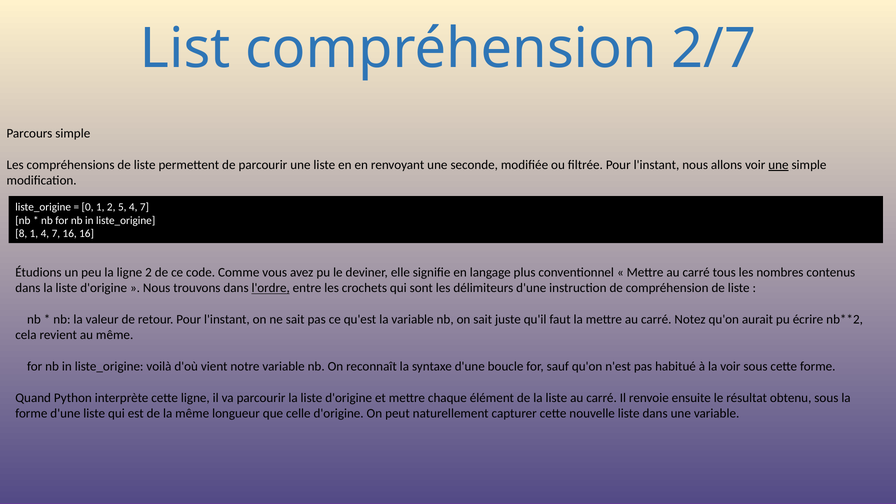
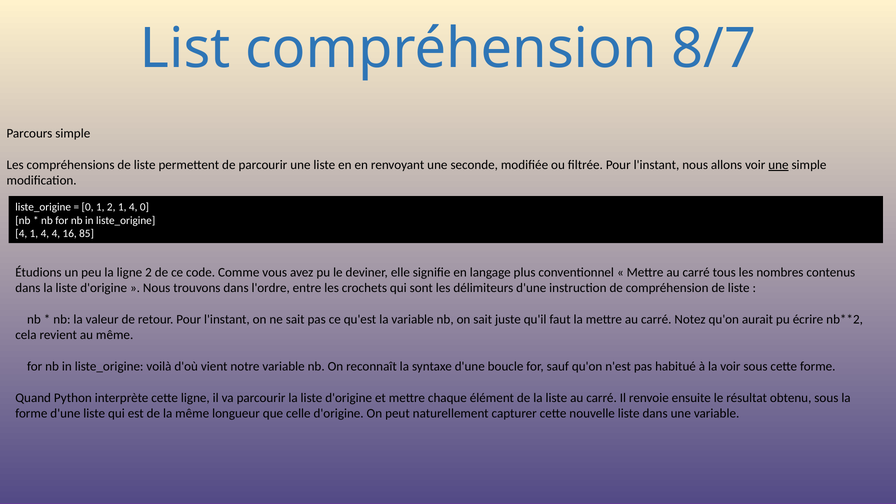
2/7: 2/7 -> 8/7
2 5: 5 -> 1
7 at (144, 207): 7 -> 0
8 at (21, 234): 8 -> 4
1 4 7: 7 -> 4
16 16: 16 -> 85
l'ordre underline: present -> none
